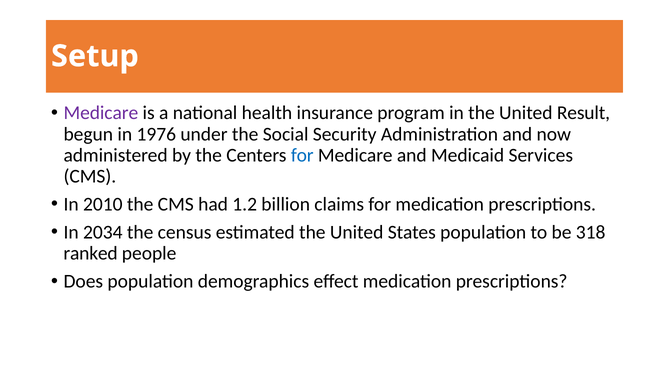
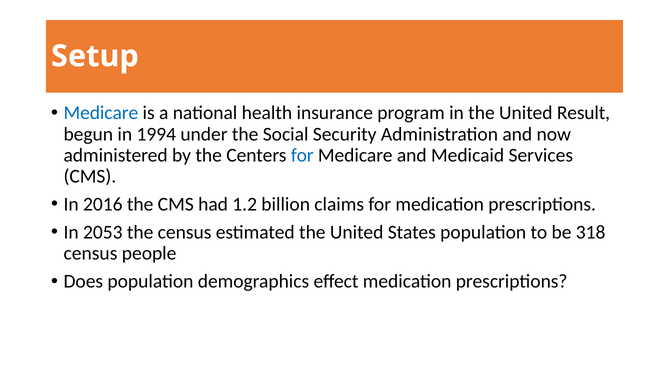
Medicare at (101, 113) colour: purple -> blue
1976: 1976 -> 1994
2010: 2010 -> 2016
2034: 2034 -> 2053
ranked at (91, 254): ranked -> census
